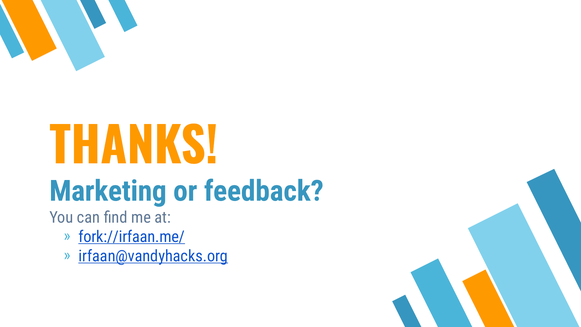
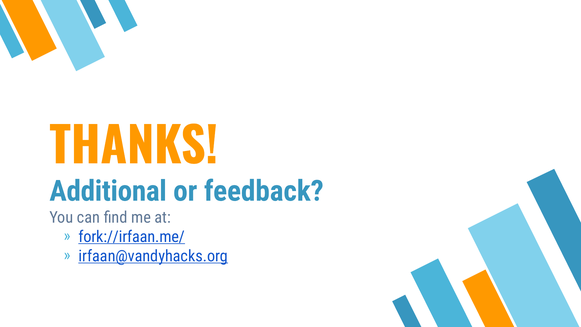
Marketing: Marketing -> Additional
